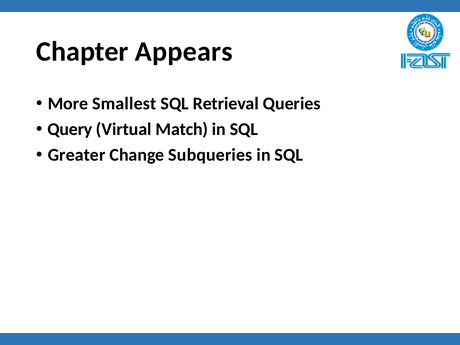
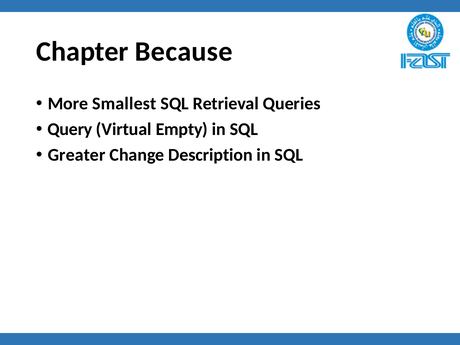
Appears: Appears -> Because
Match: Match -> Empty
Subqueries: Subqueries -> Description
